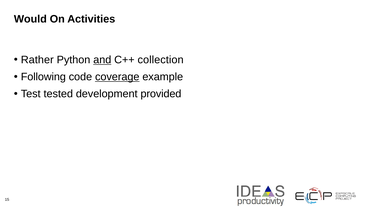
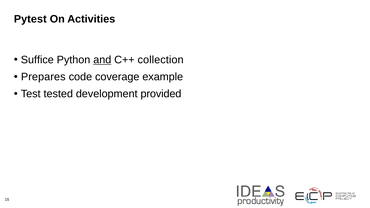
Would: Would -> Pytest
Rather: Rather -> Suffice
Following: Following -> Prepares
coverage underline: present -> none
